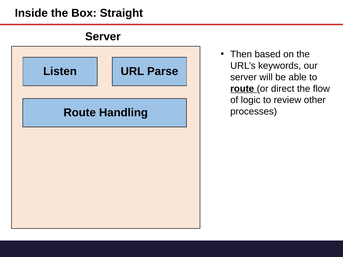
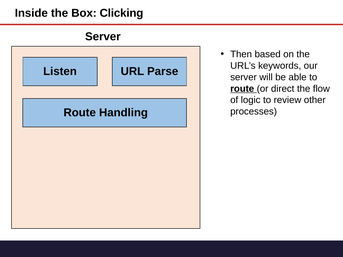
Straight: Straight -> Clicking
